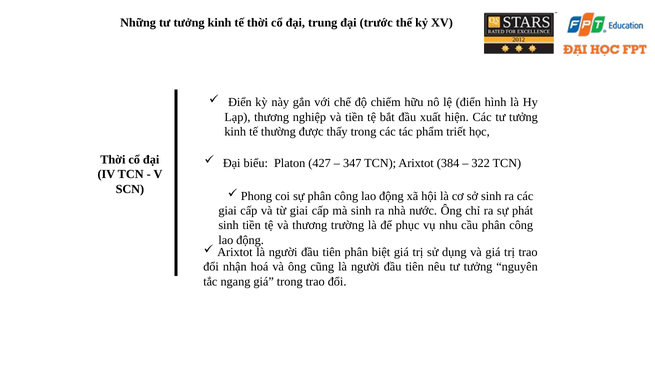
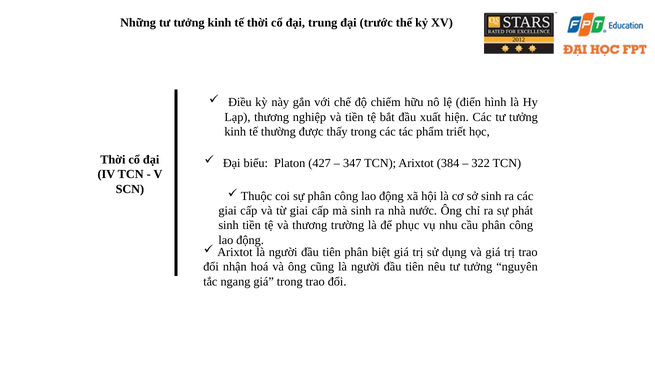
Điển at (240, 102): Điển -> Điều
Phong: Phong -> Thuộc
